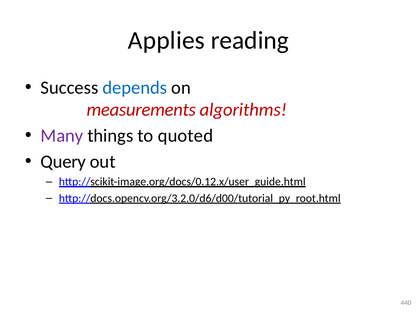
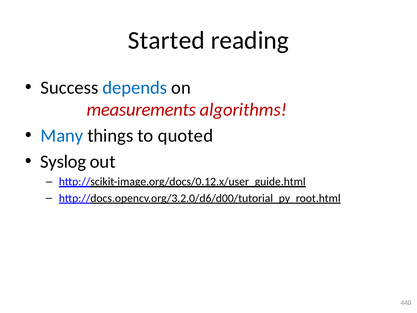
Applies: Applies -> Started
Many colour: purple -> blue
Query: Query -> Syslog
